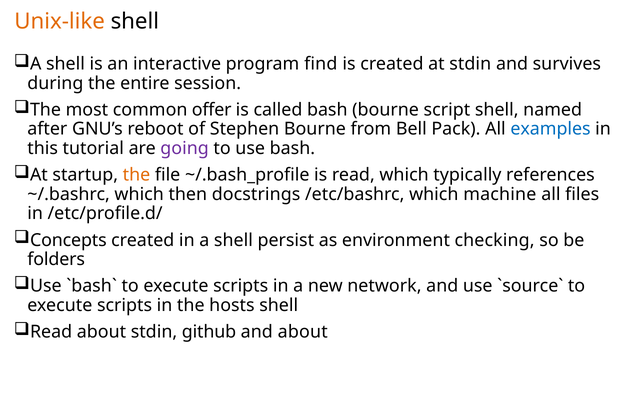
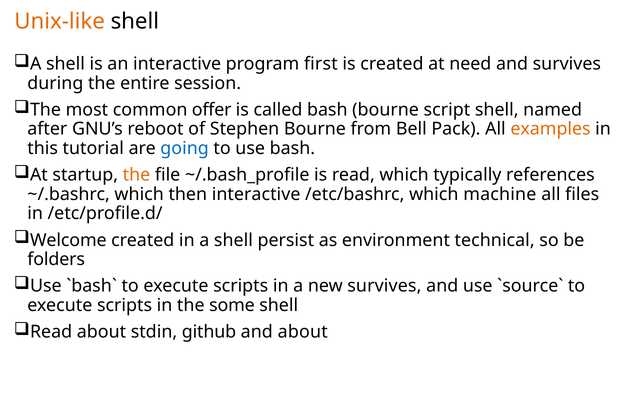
find: find -> first
at stdin: stdin -> need
examples colour: blue -> orange
going colour: purple -> blue
then docstrings: docstrings -> interactive
Concepts: Concepts -> Welcome
checking: checking -> technical
new network: network -> survives
hosts: hosts -> some
